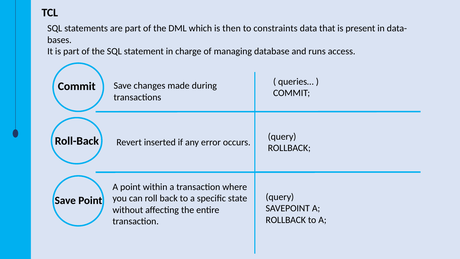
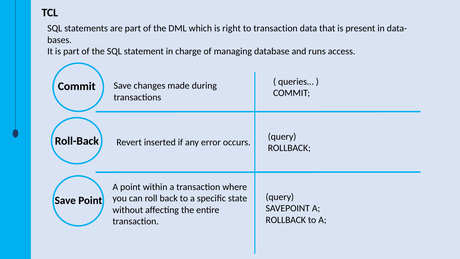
then: then -> right
to constraints: constraints -> transaction
